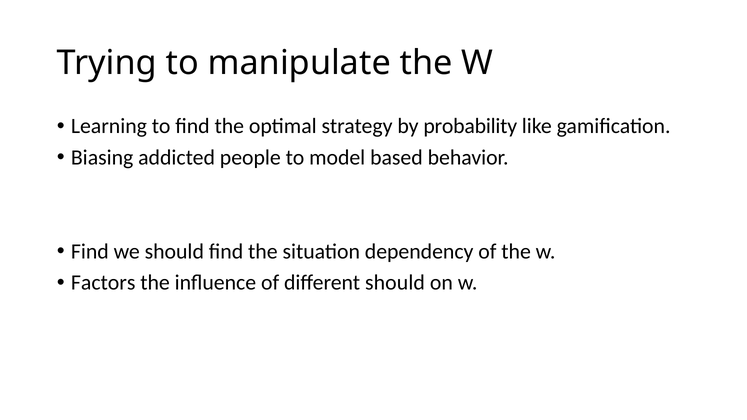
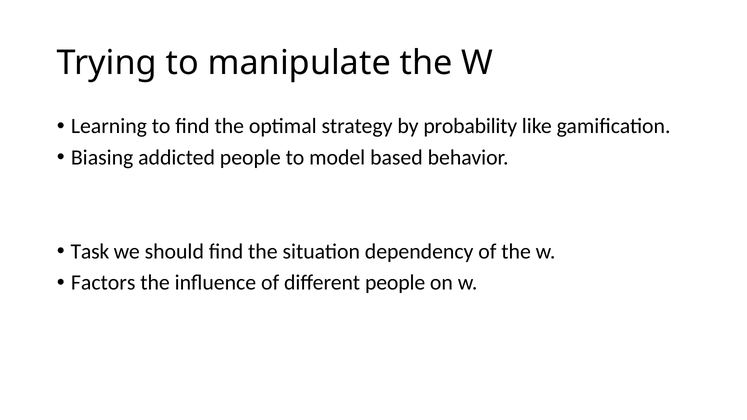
Find at (90, 252): Find -> Task
different should: should -> people
